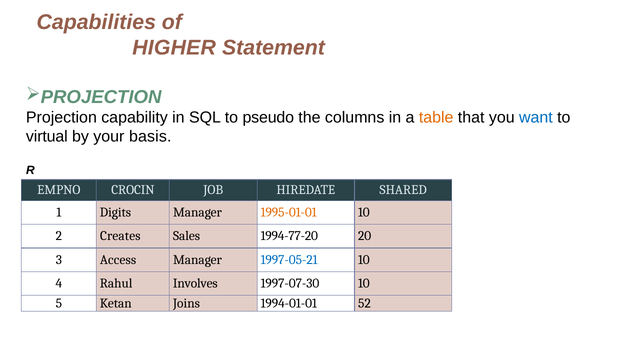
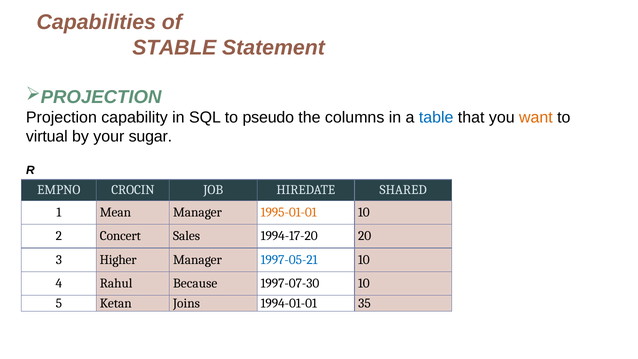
HIGHER: HIGHER -> STABLE
table colour: orange -> blue
want colour: blue -> orange
basis: basis -> sugar
Digits: Digits -> Mean
Creates: Creates -> Concert
1994-77-20: 1994-77-20 -> 1994-17-20
Access: Access -> Higher
Involves: Involves -> Because
52: 52 -> 35
